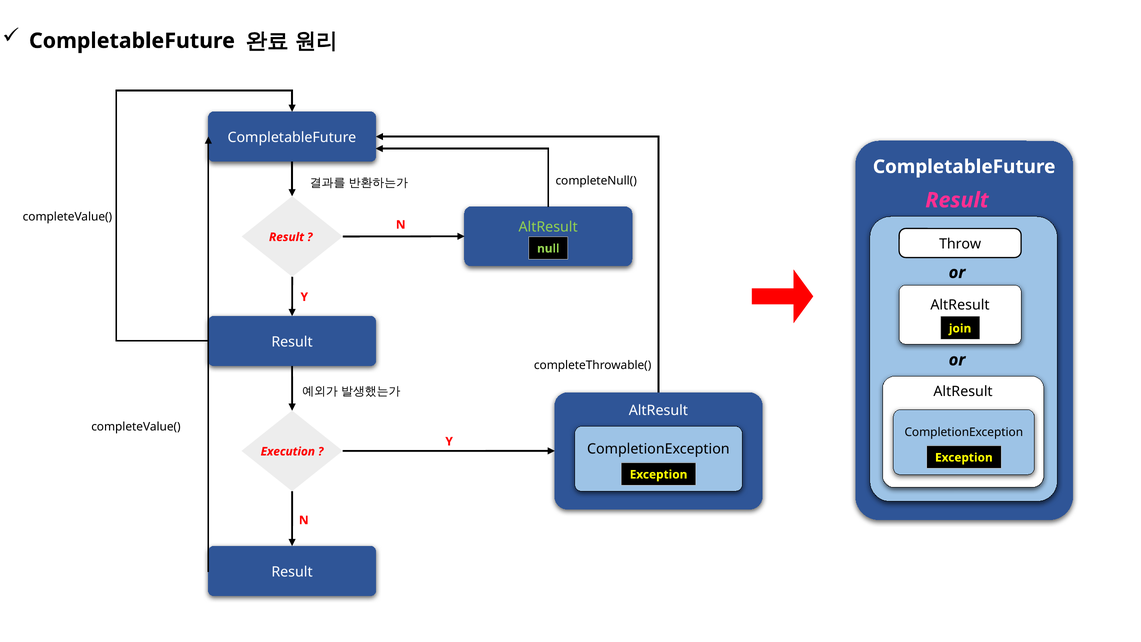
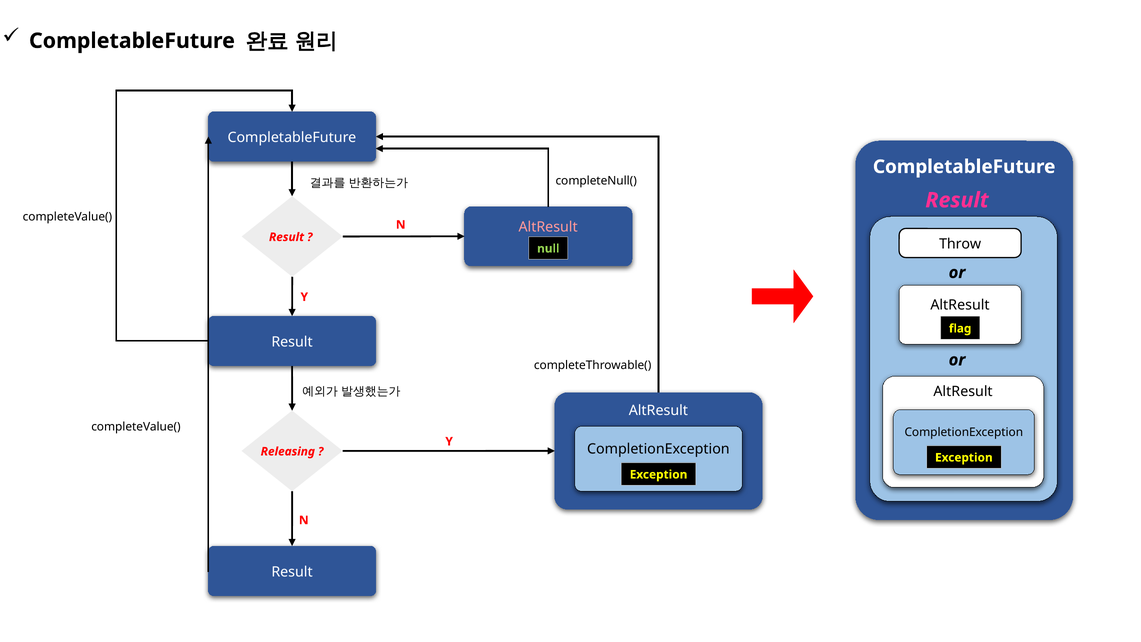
AltResult at (548, 227) colour: light green -> pink
join: join -> flag
Execution: Execution -> Releasing
